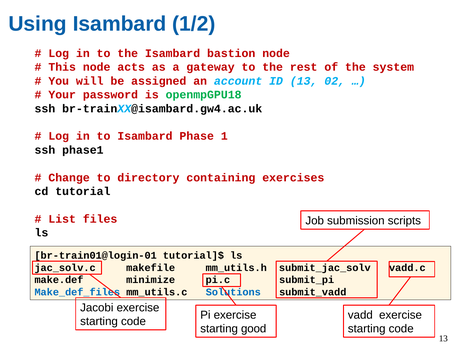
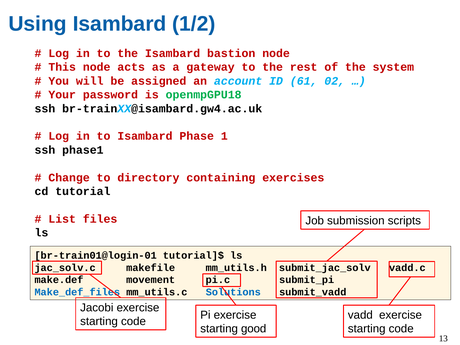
ID 13: 13 -> 61
minimize: minimize -> movement
